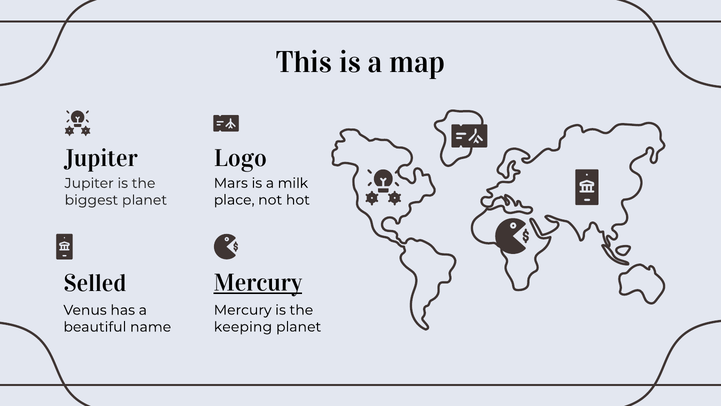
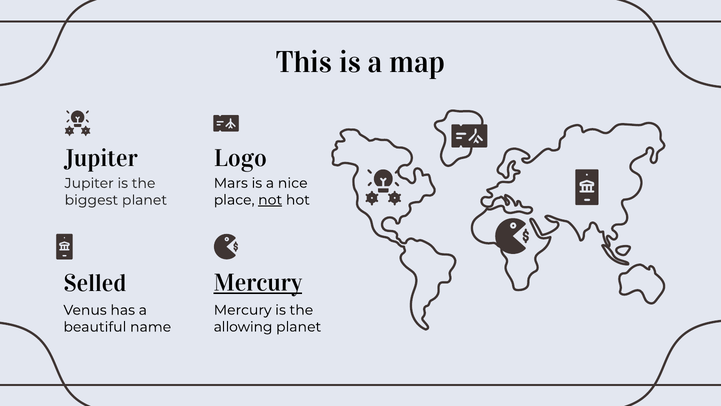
milk: milk -> nice
not underline: none -> present
keeping: keeping -> allowing
